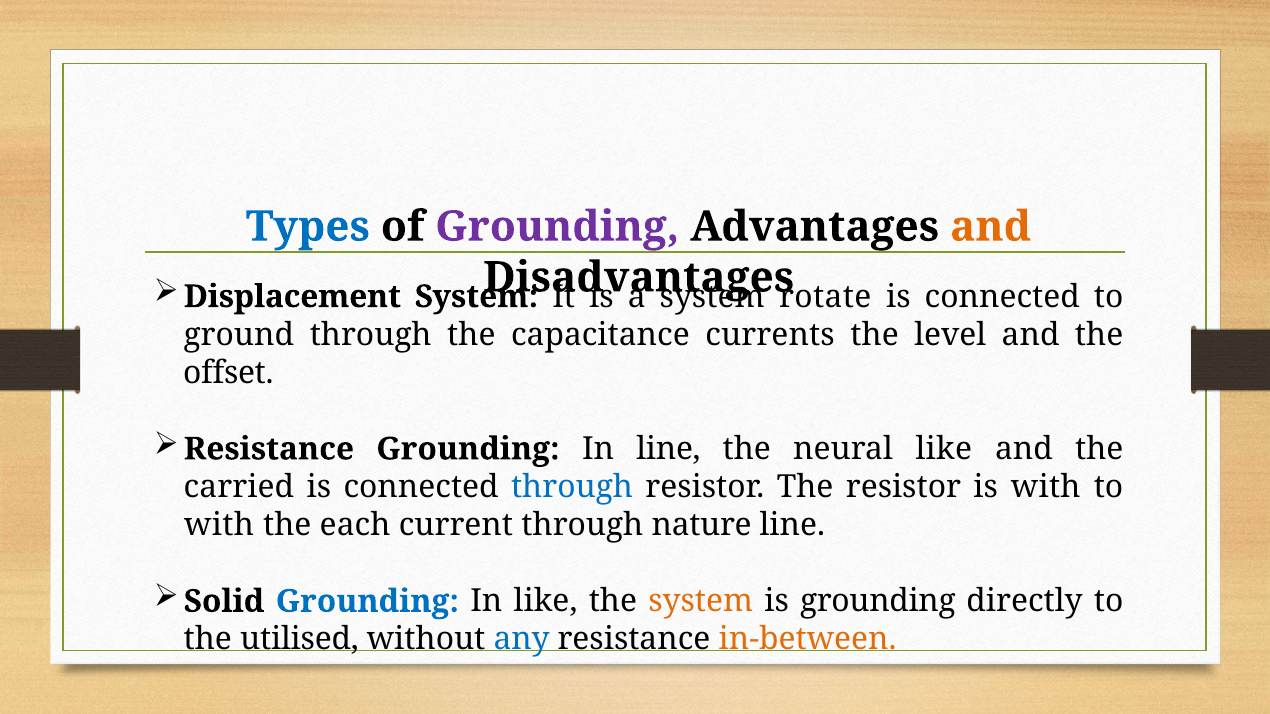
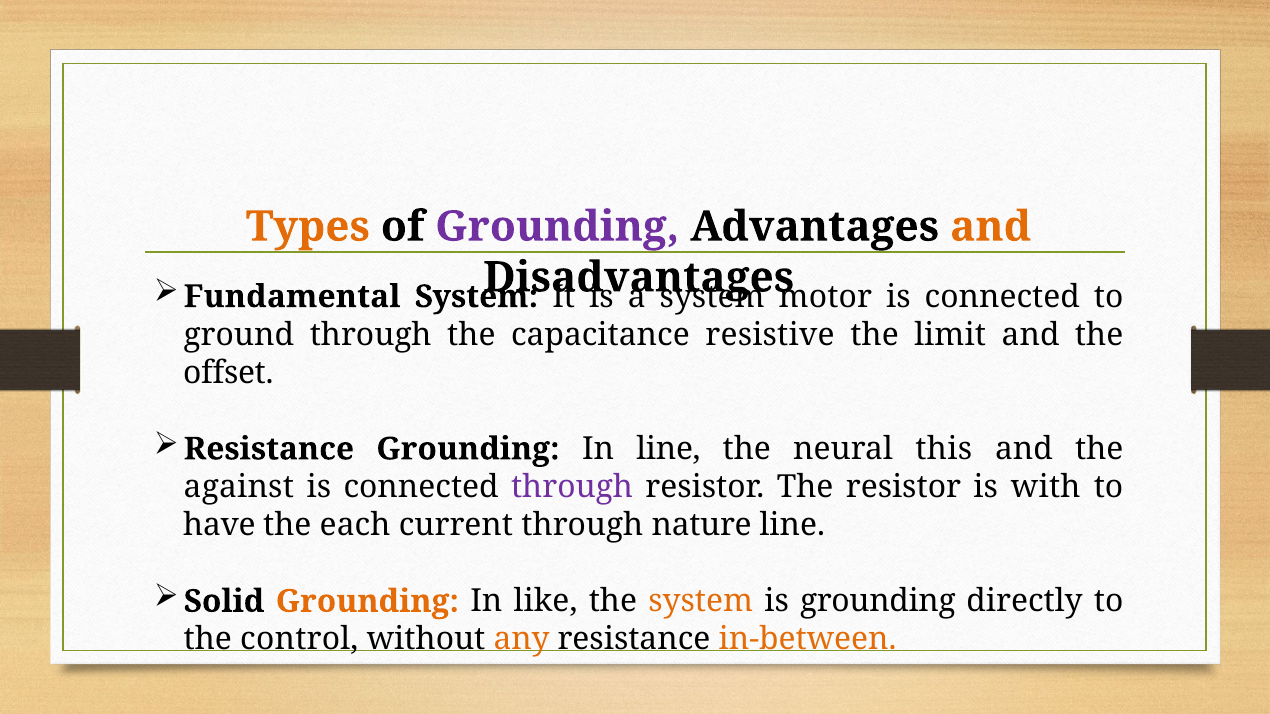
Types colour: blue -> orange
Displacement: Displacement -> Fundamental
rotate: rotate -> motor
currents: currents -> resistive
level: level -> limit
neural like: like -> this
carried: carried -> against
through at (572, 487) colour: blue -> purple
with at (219, 525): with -> have
Grounding at (367, 602) colour: blue -> orange
utilised: utilised -> control
any colour: blue -> orange
